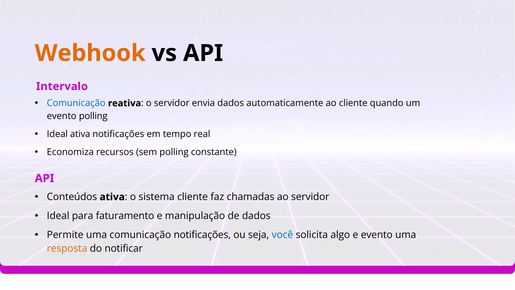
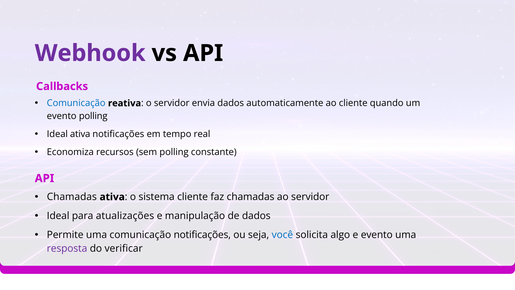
Webhook colour: orange -> purple
Intervalo: Intervalo -> Callbacks
Conteúdos at (72, 197): Conteúdos -> Chamadas
faturamento: faturamento -> atualizações
resposta colour: orange -> purple
notificar: notificar -> verificar
